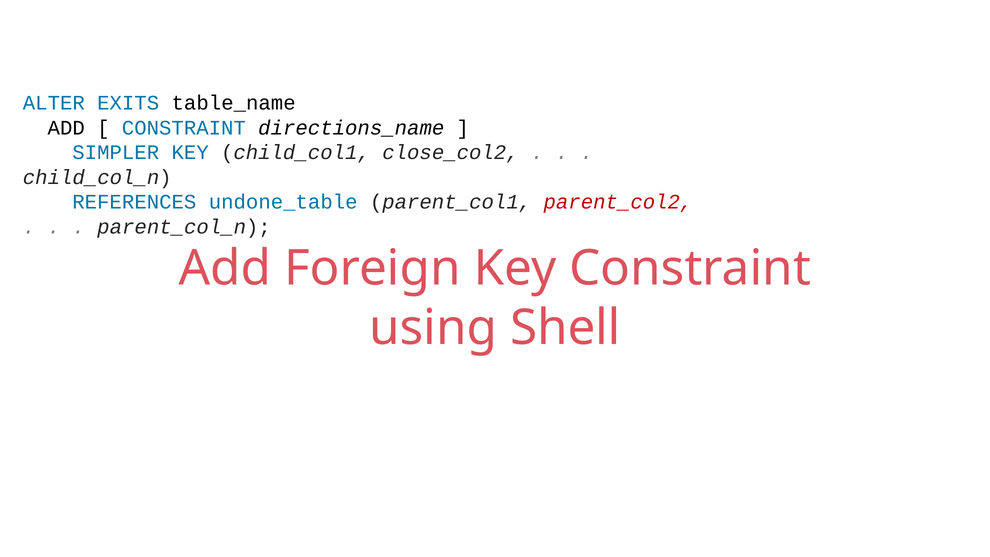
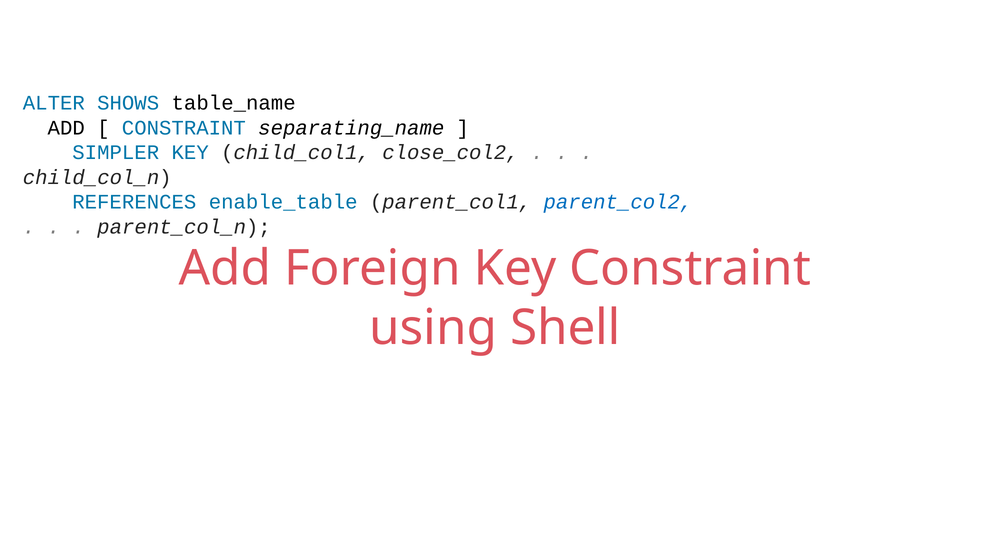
EXITS: EXITS -> SHOWS
directions_name: directions_name -> separating_name
undone_table: undone_table -> enable_table
parent_col2 colour: red -> blue
